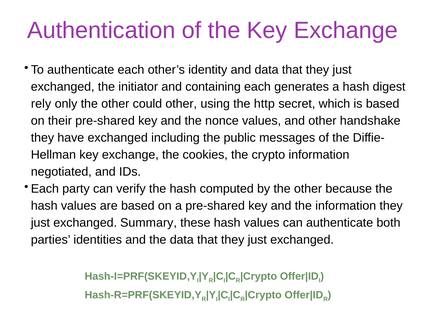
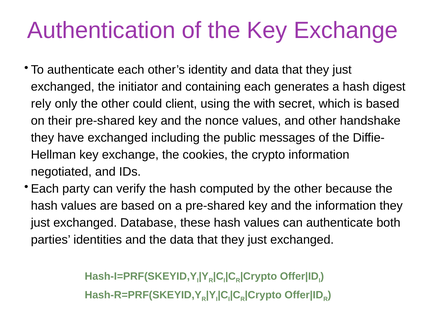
could other: other -> client
http: http -> with
Summary: Summary -> Database
